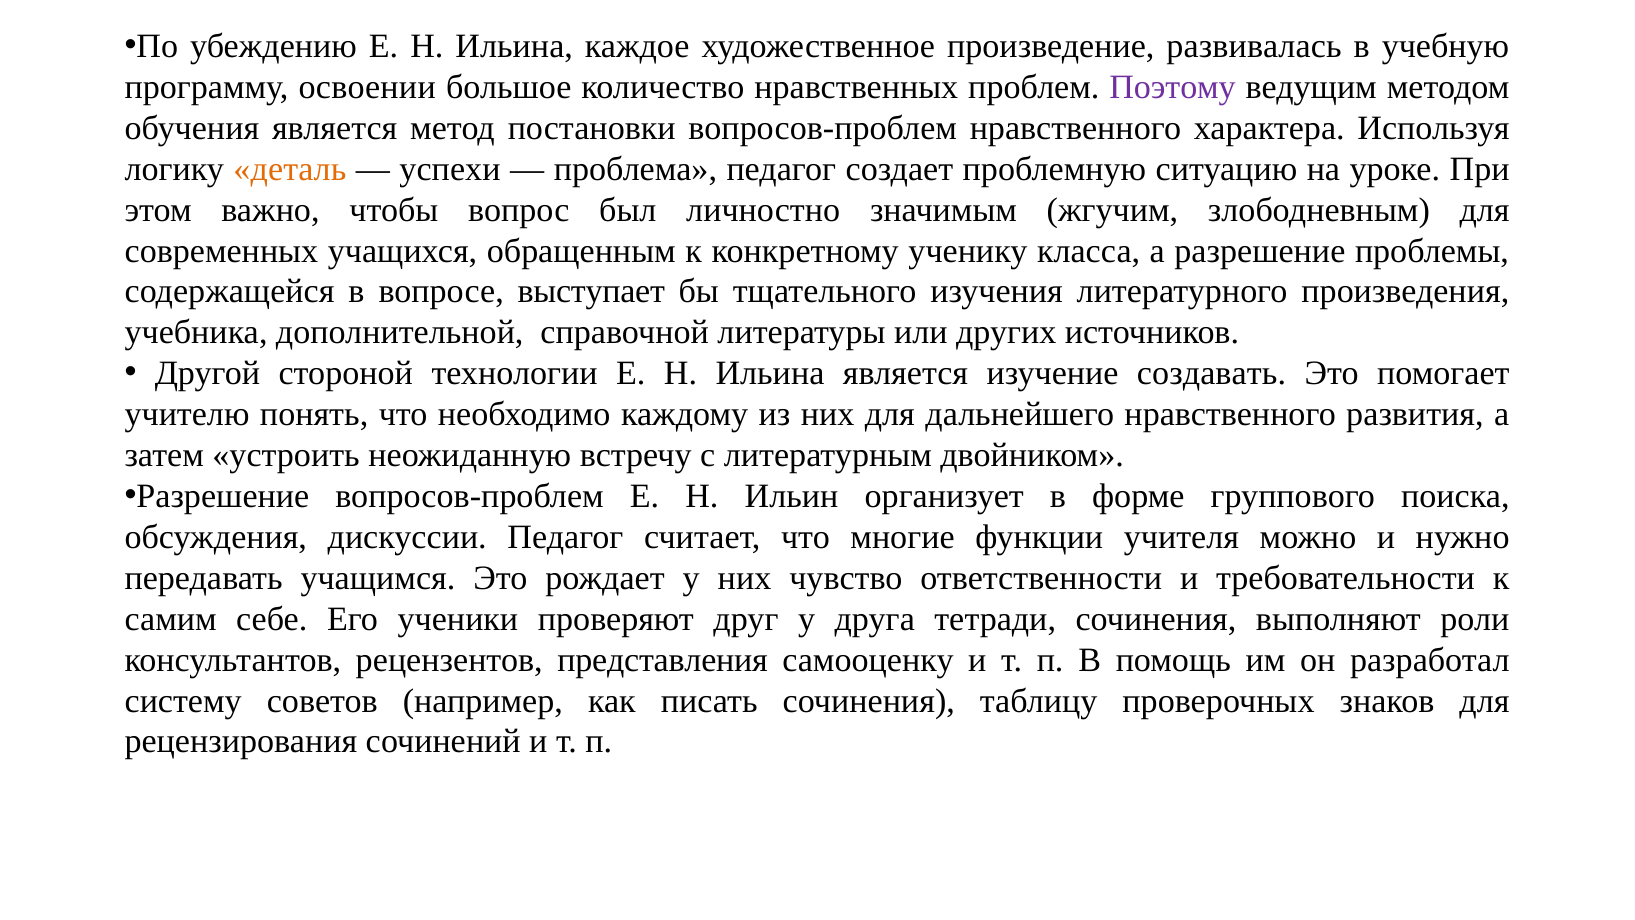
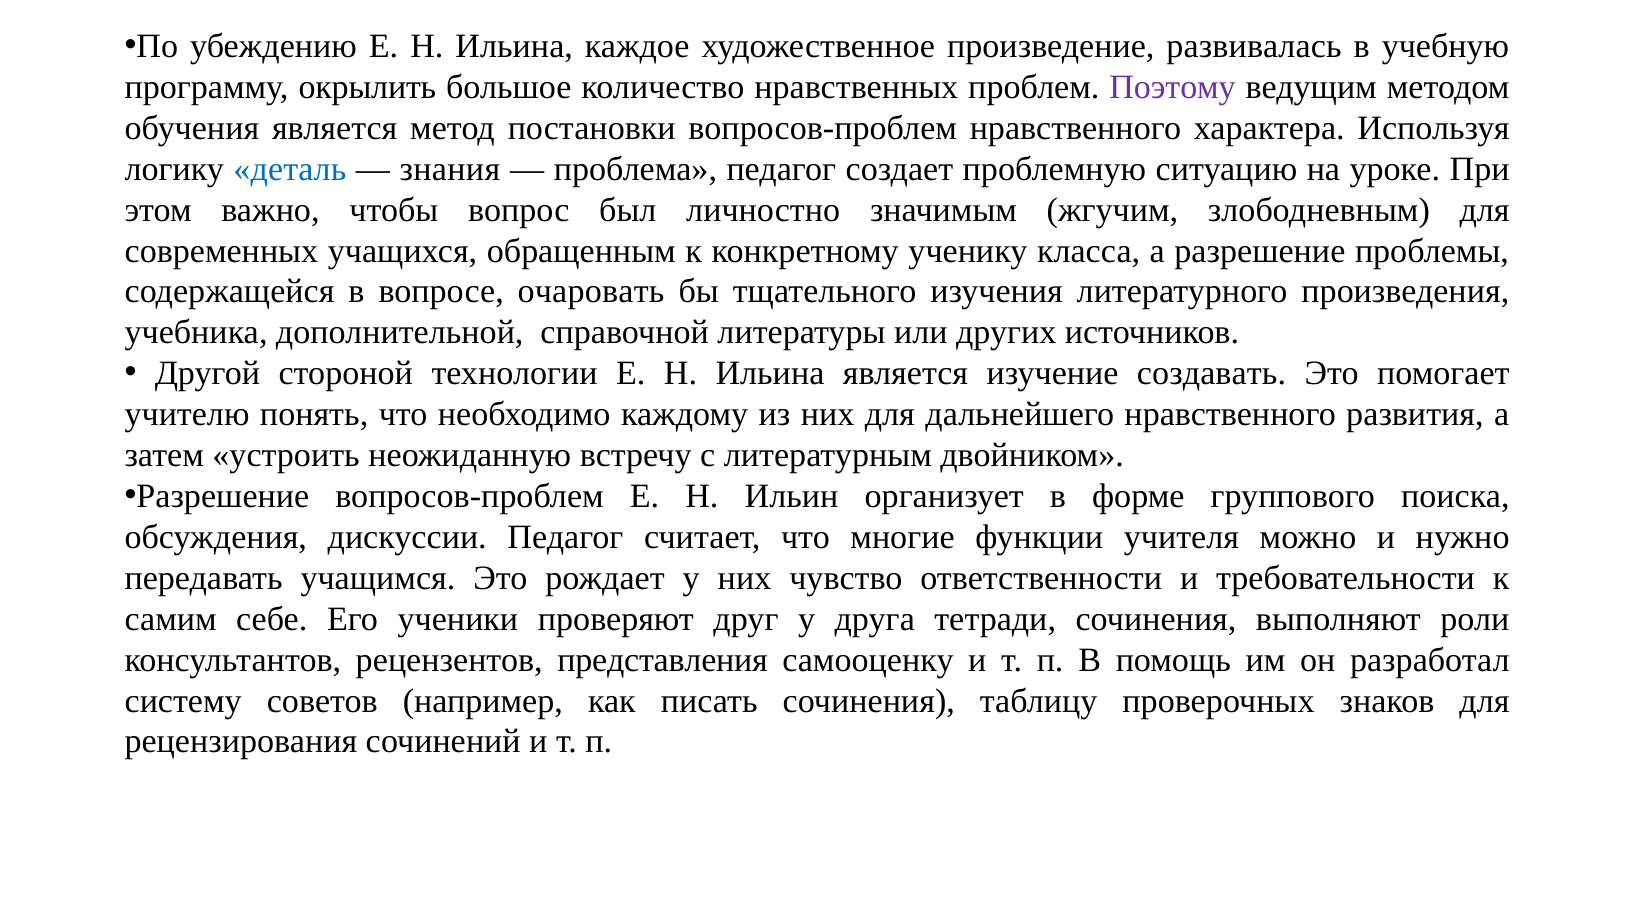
освоении: освоении -> окрылить
деталь colour: orange -> blue
успехи: успехи -> знания
выступает: выступает -> очаровать
